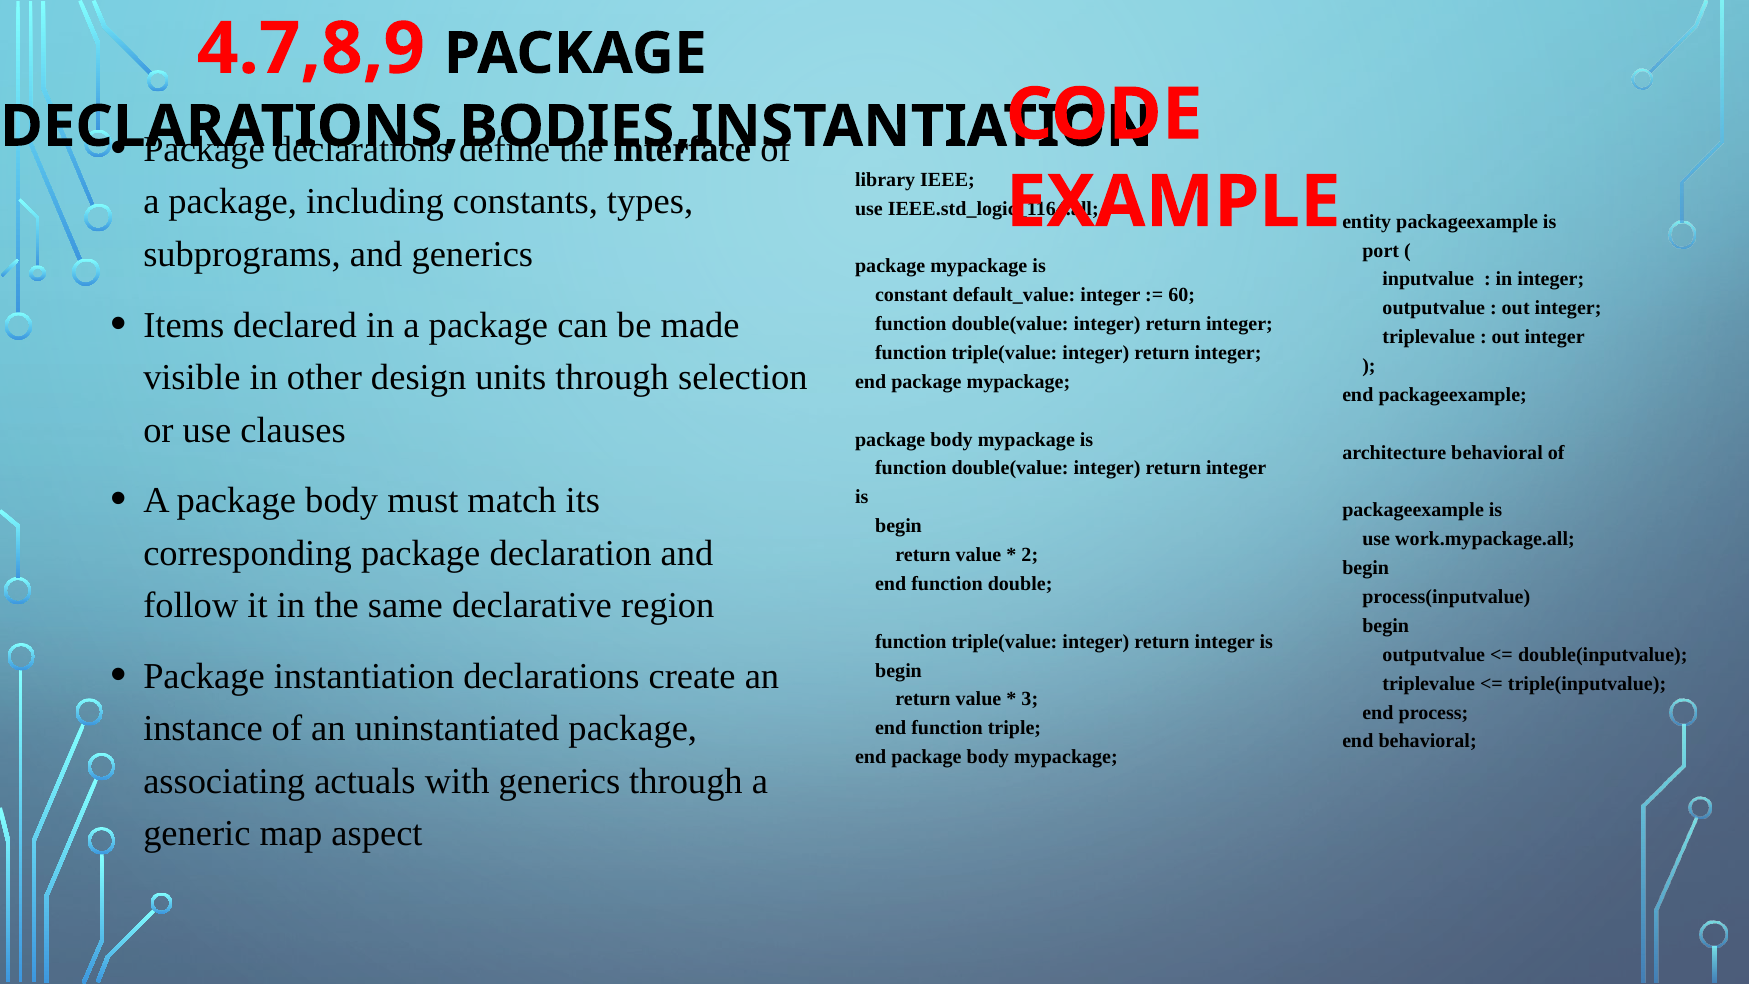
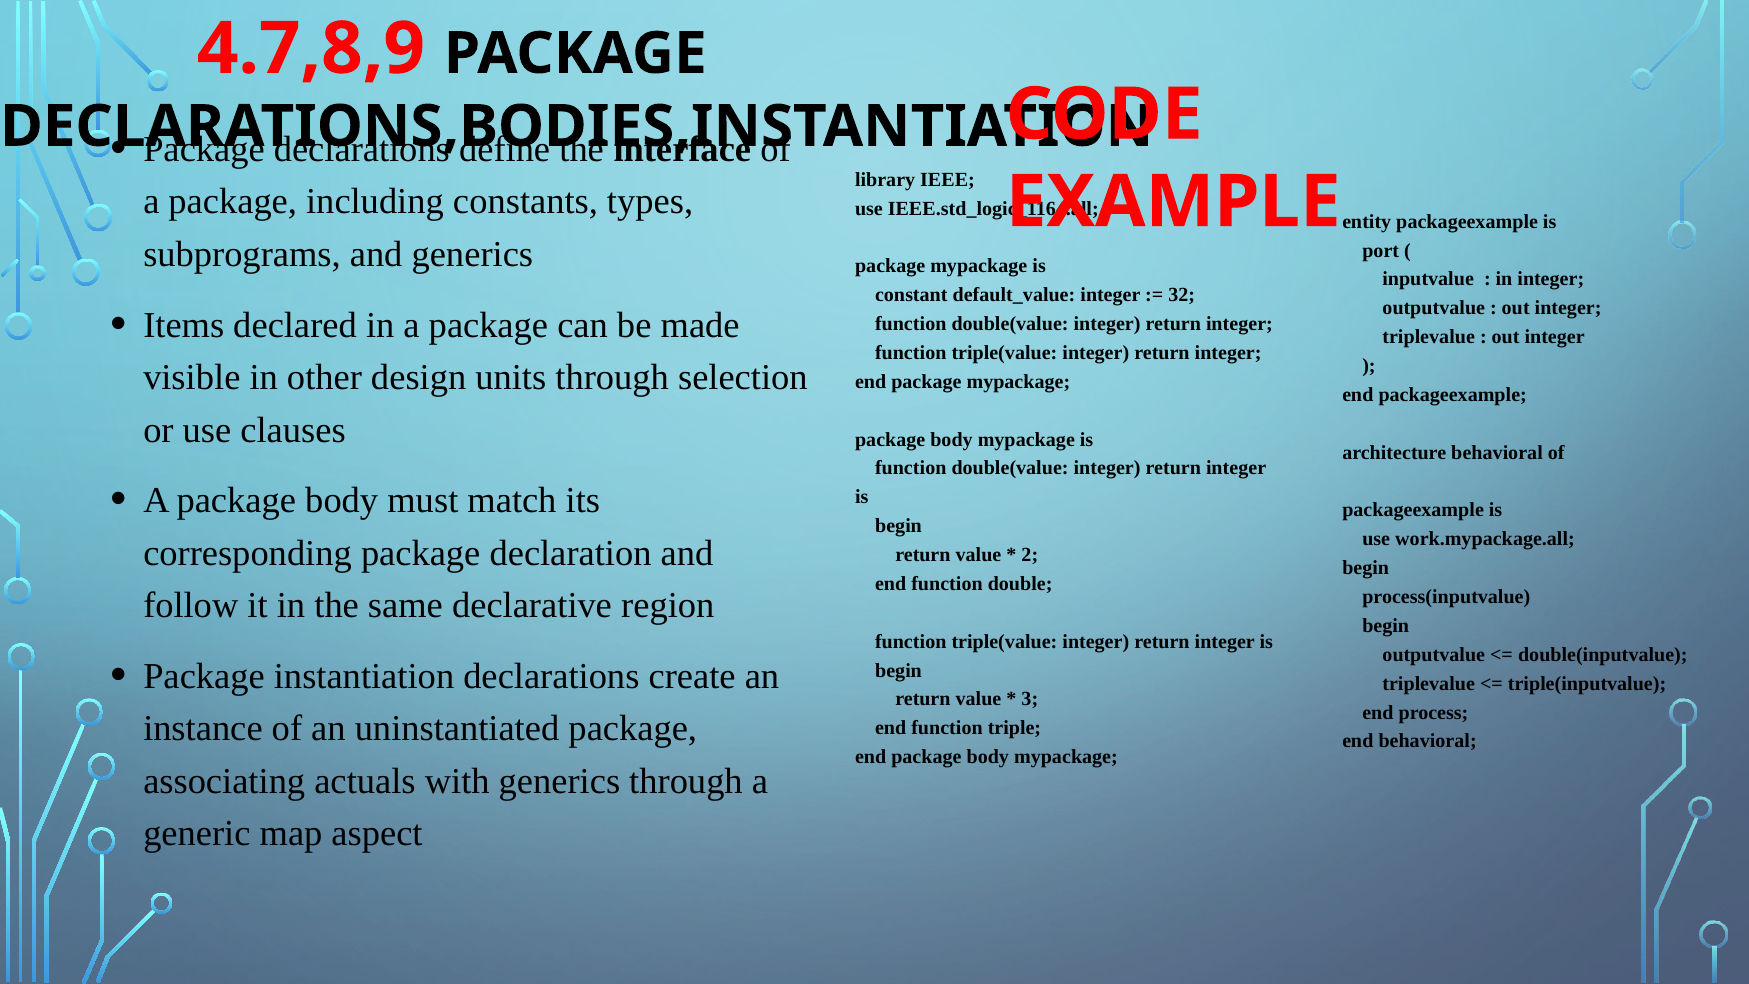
60: 60 -> 32
